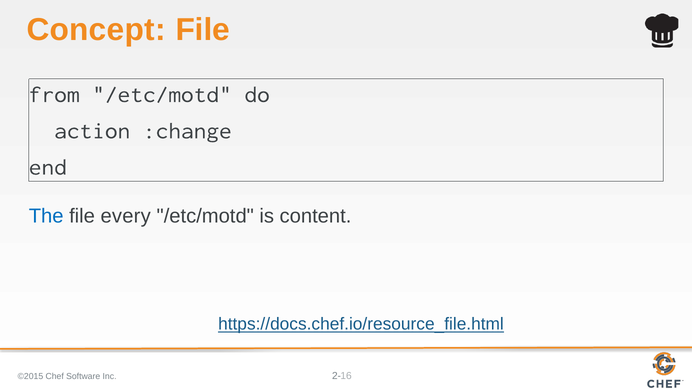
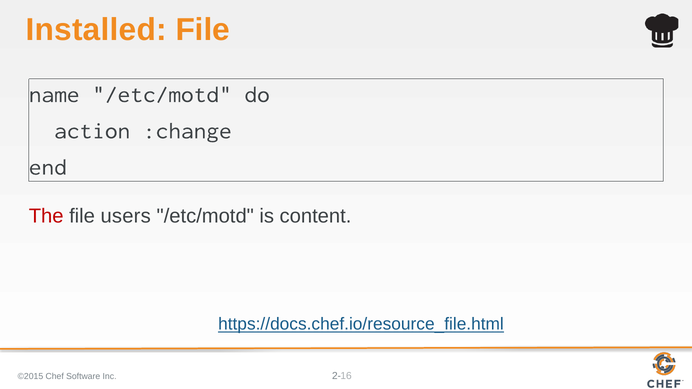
Concept: Concept -> Installed
from: from -> name
The colour: blue -> red
every: every -> users
